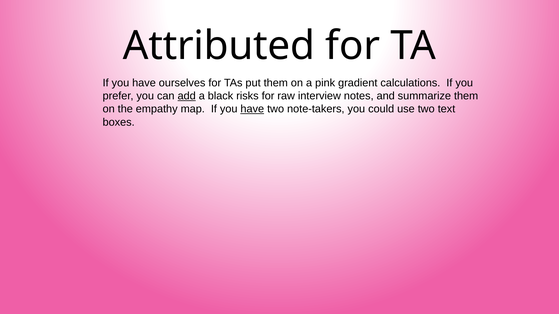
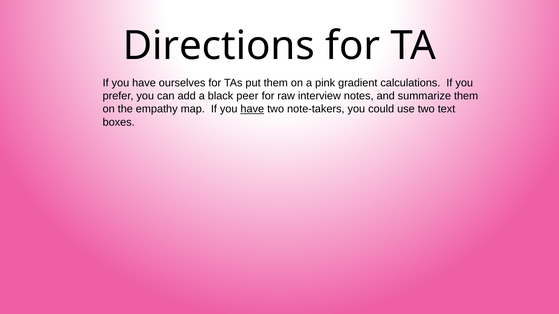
Attributed: Attributed -> Directions
add underline: present -> none
risks: risks -> peer
